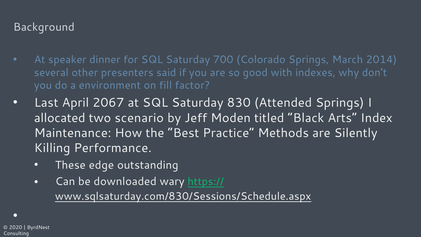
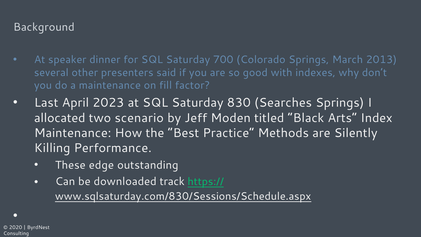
2014: 2014 -> 2013
a environment: environment -> maintenance
2067: 2067 -> 2023
Attended: Attended -> Searches
wary: wary -> track
